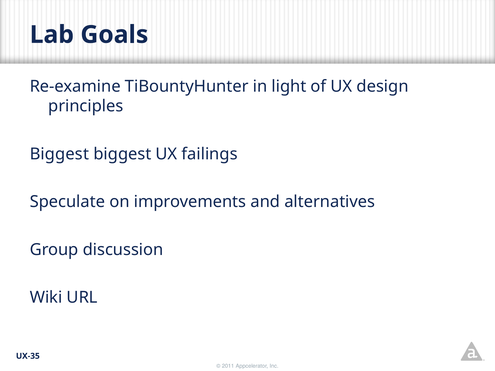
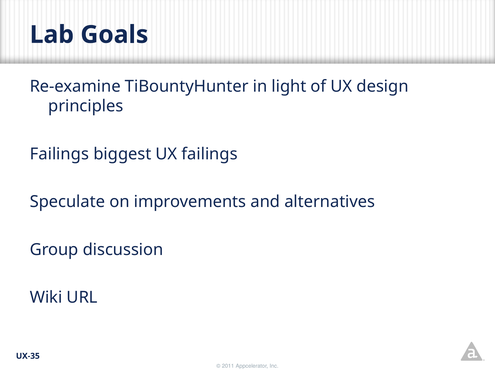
Biggest at (59, 154): Biggest -> Failings
